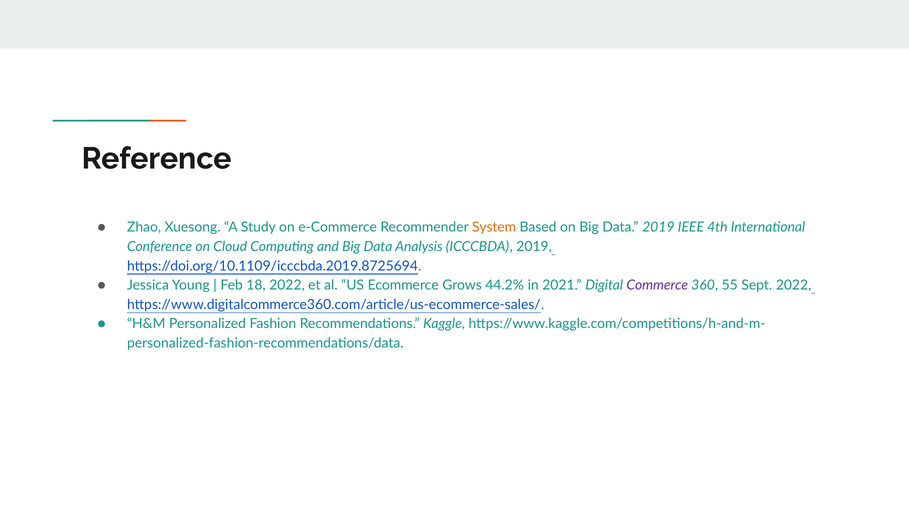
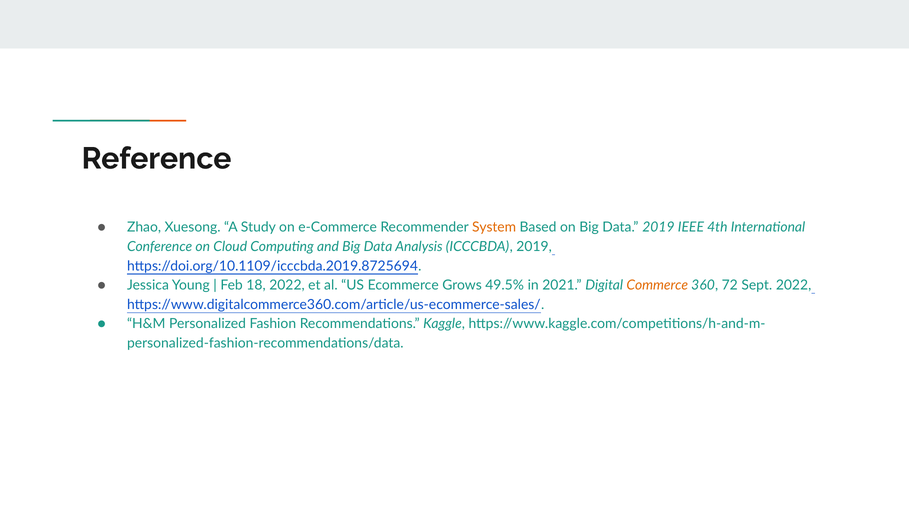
44.2%: 44.2% -> 49.5%
Commerce colour: purple -> orange
55: 55 -> 72
